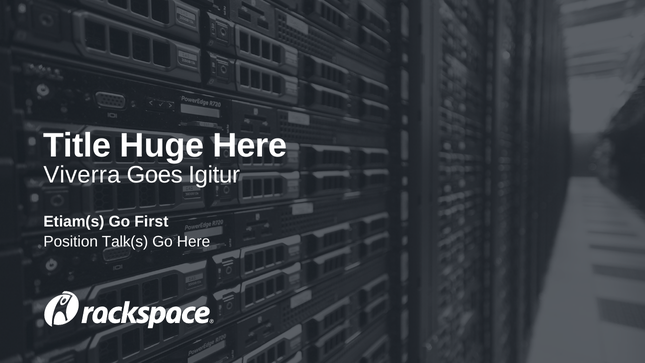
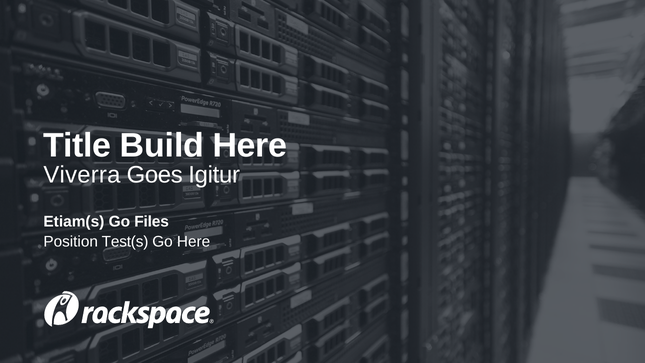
Huge: Huge -> Build
First: First -> Files
Talk(s: Talk(s -> Test(s
